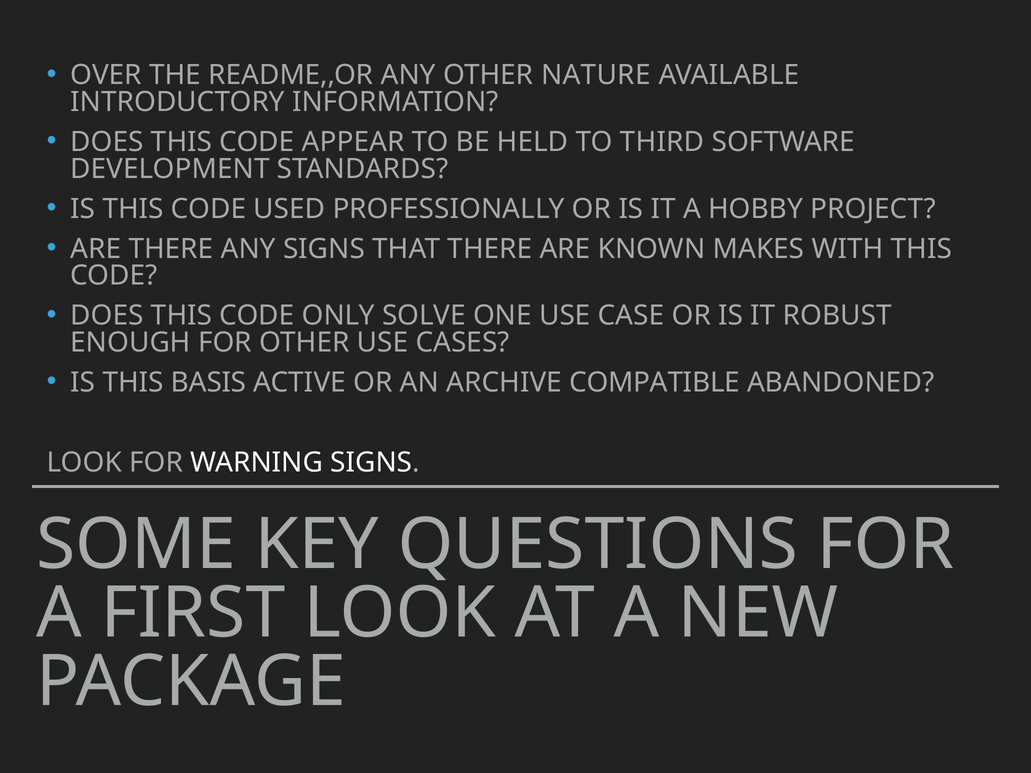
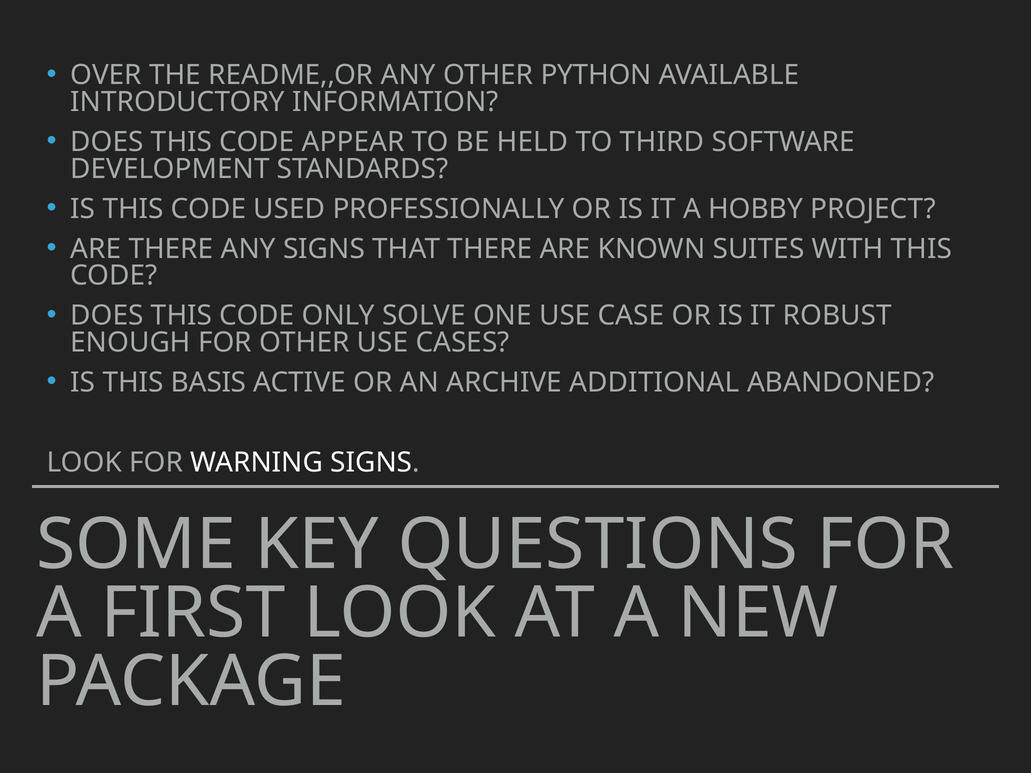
NATURE: NATURE -> PYTHON
MAKES: MAKES -> SUITES
COMPATIBLE: COMPATIBLE -> ADDITIONAL
